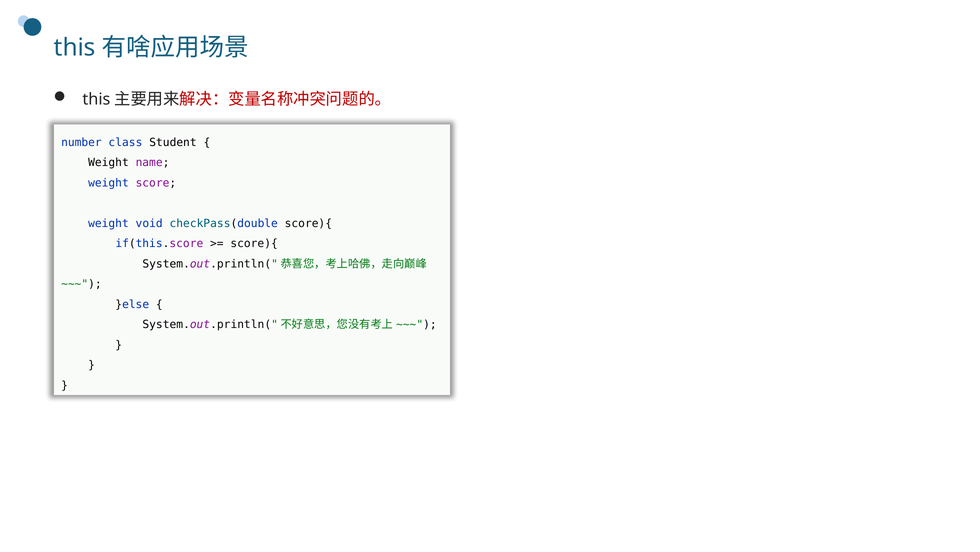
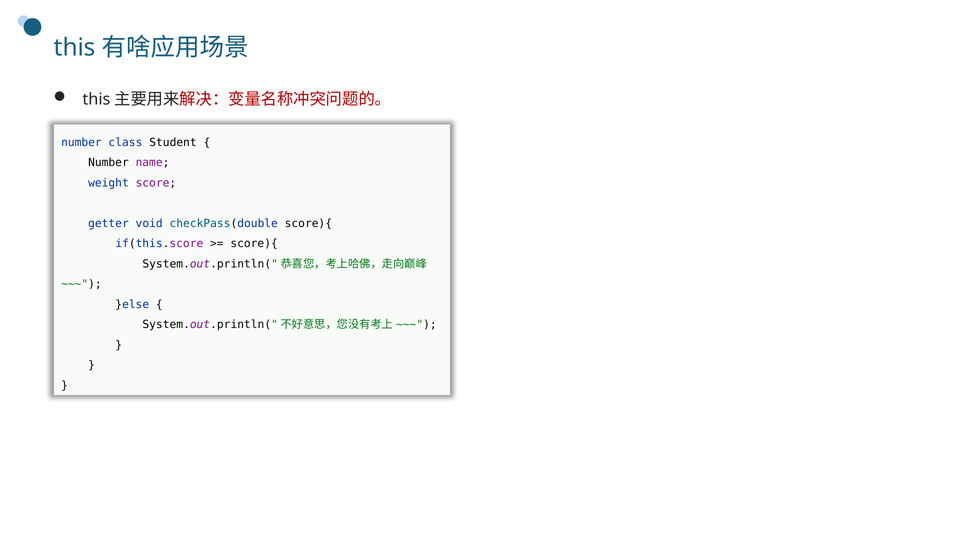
Weight at (108, 162): Weight -> Number
weight at (108, 223): weight -> getter
